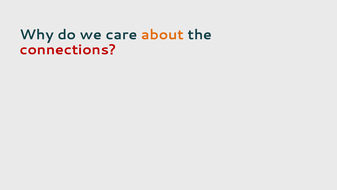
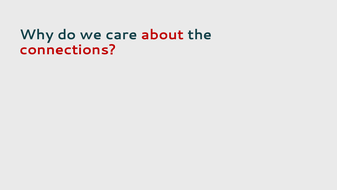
about colour: orange -> red
